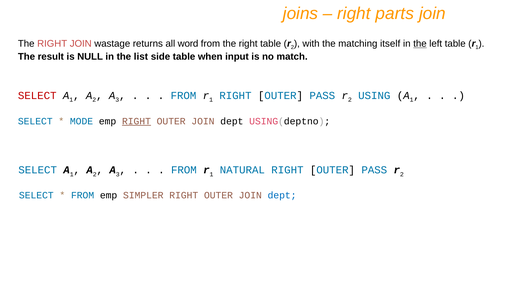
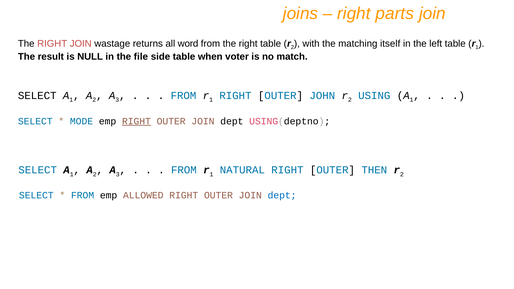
the at (420, 44) underline: present -> none
list: list -> file
input: input -> voter
SELECT at (37, 96) colour: red -> black
PASS at (322, 96): PASS -> JOHN
NATURAL RIGHT OUTER PASS: PASS -> THEN
SIMPLER: SIMPLER -> ALLOWED
